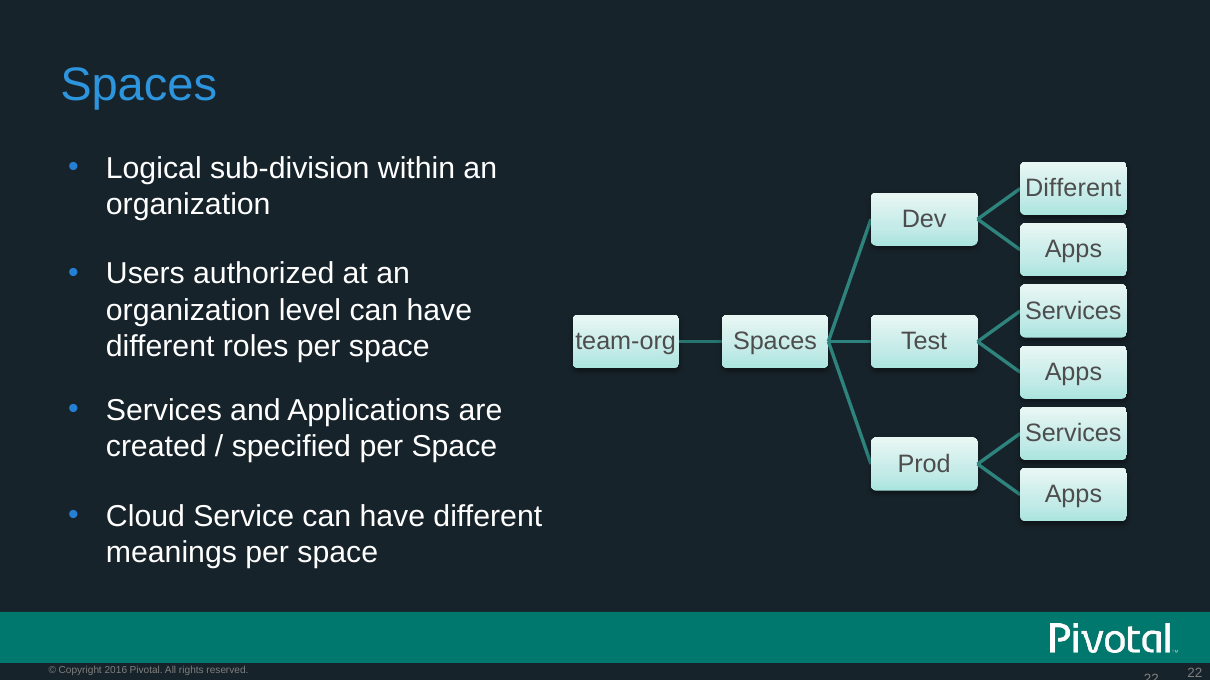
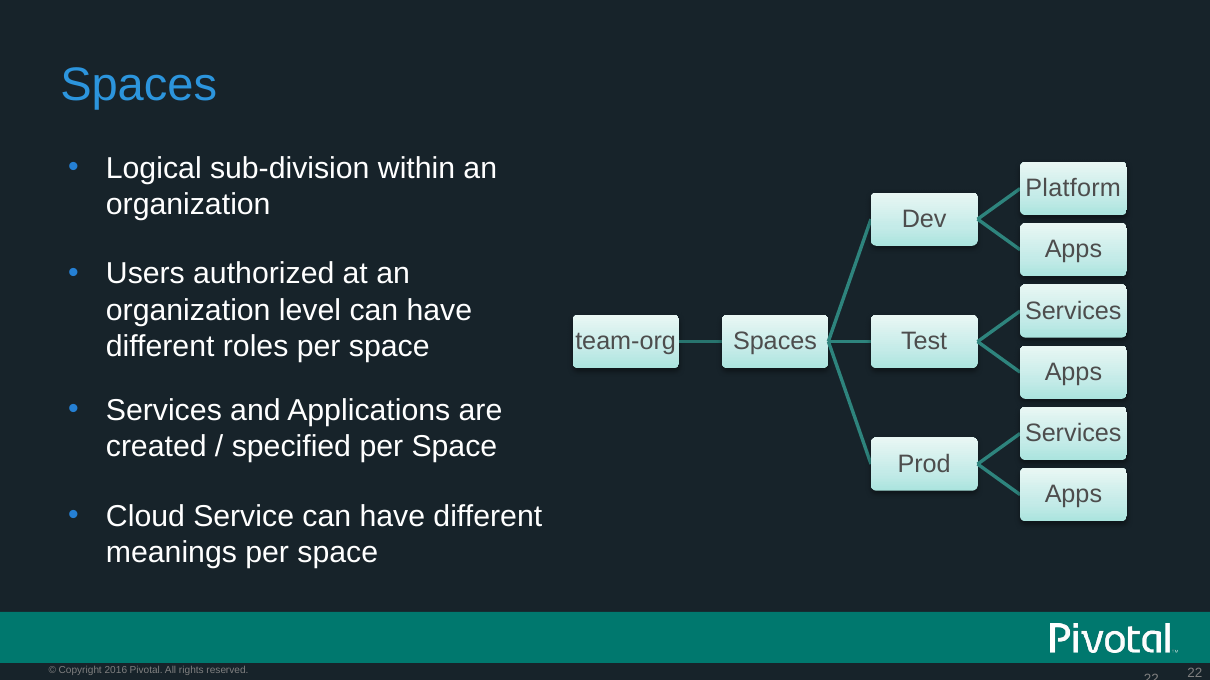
Different at (1073, 189): Different -> Platform
